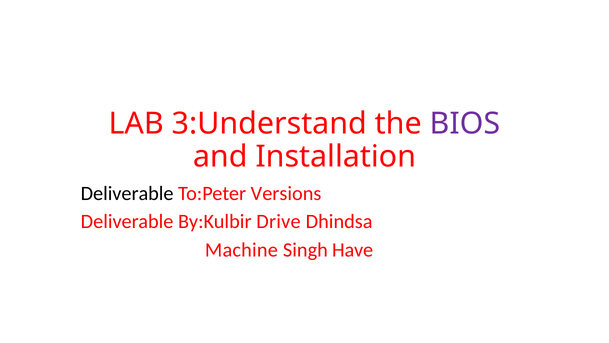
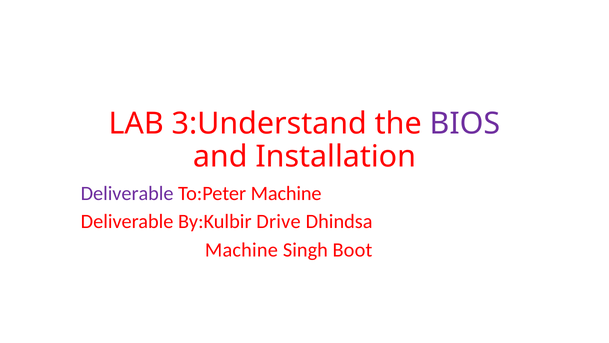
Deliverable at (127, 193) colour: black -> purple
To:Peter Versions: Versions -> Machine
Have: Have -> Boot
